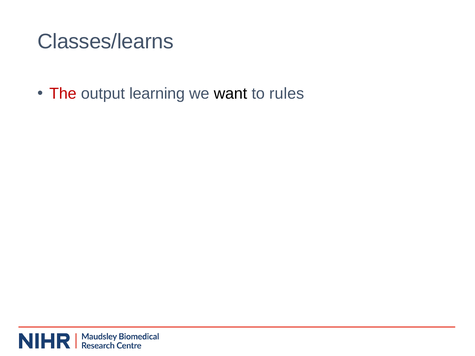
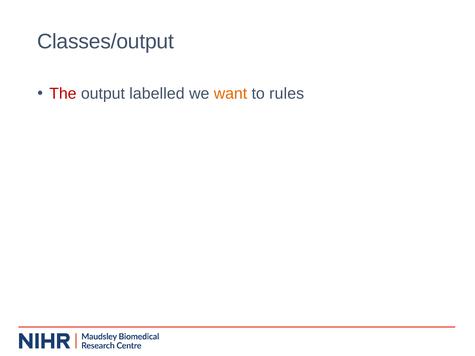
Classes/learns: Classes/learns -> Classes/output
learning: learning -> labelled
want colour: black -> orange
